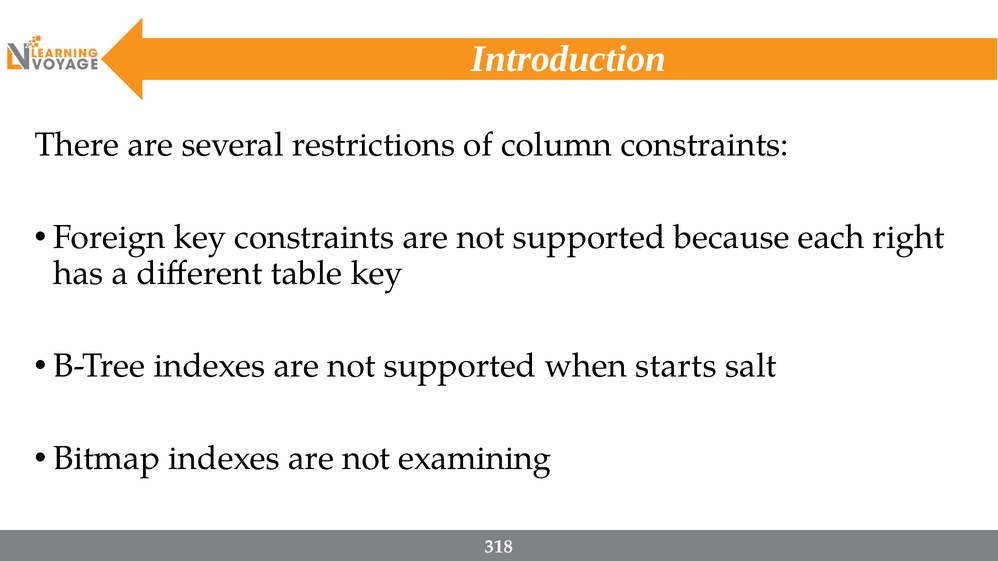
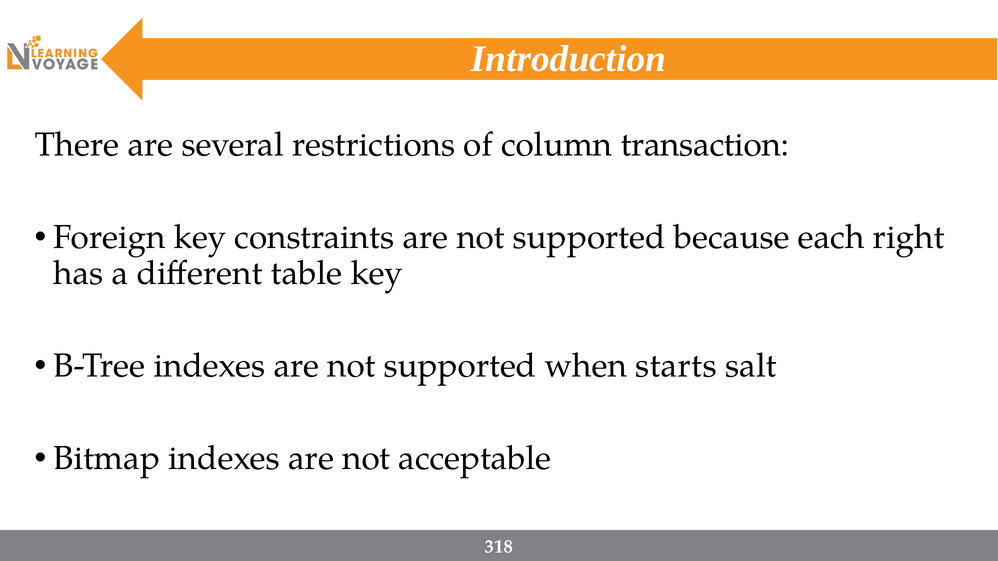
column constraints: constraints -> transaction
examining: examining -> acceptable
